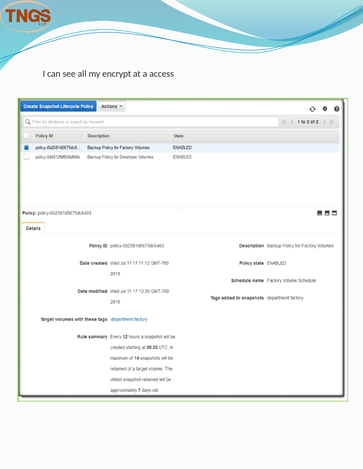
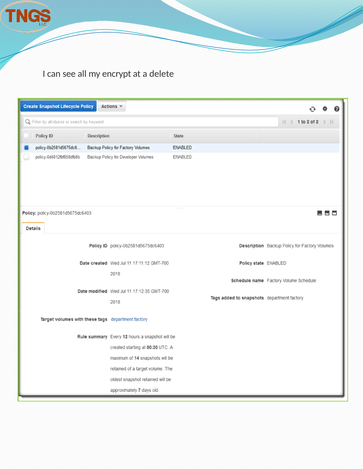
access: access -> delete
